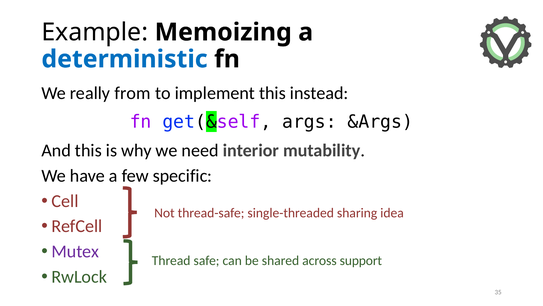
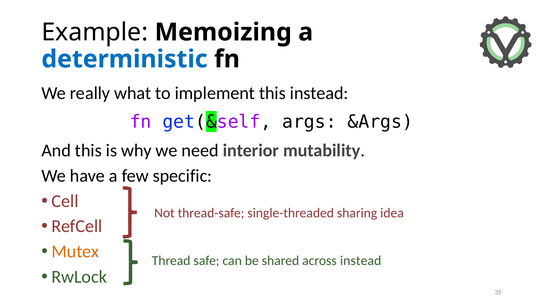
from: from -> what
Mutex colour: purple -> orange
across support: support -> instead
